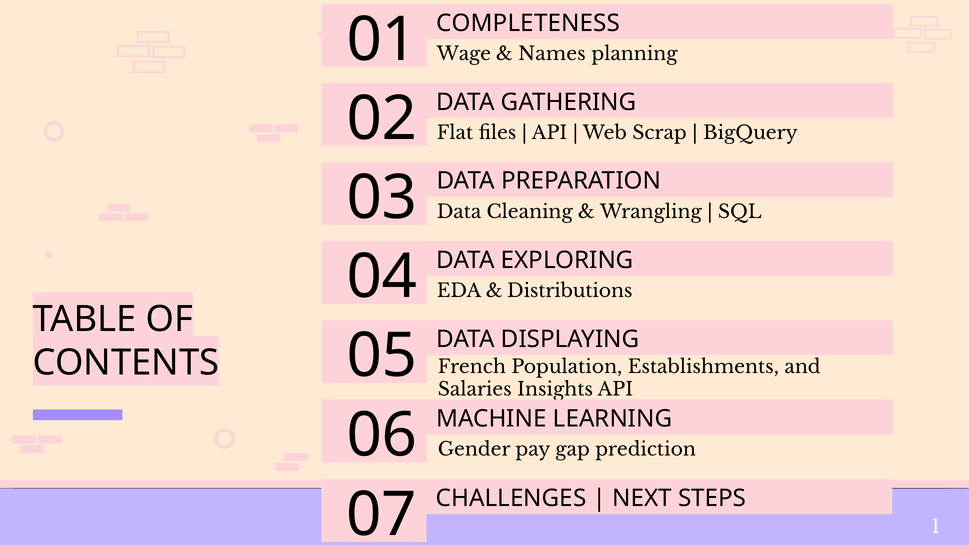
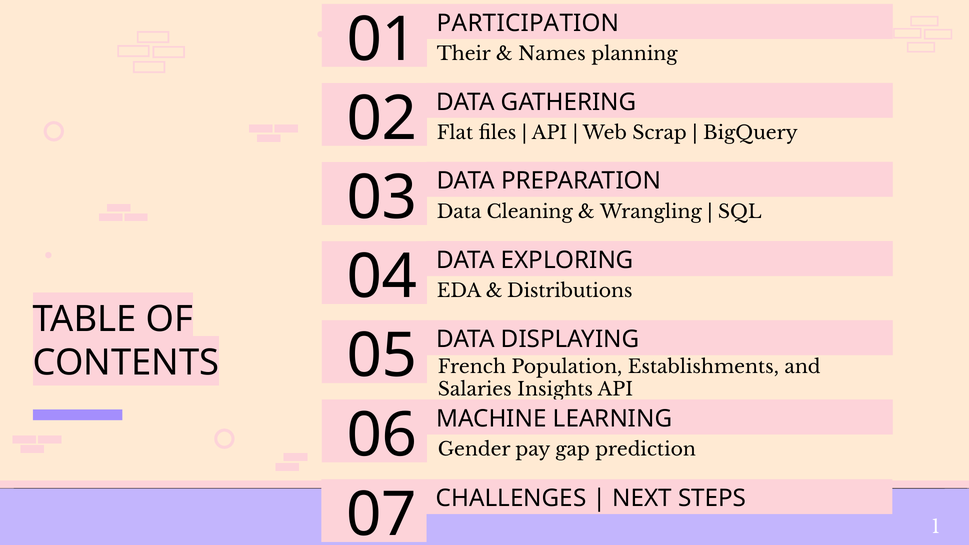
COMPLETENESS: COMPLETENESS -> PARTICIPATION
Wage: Wage -> Their
